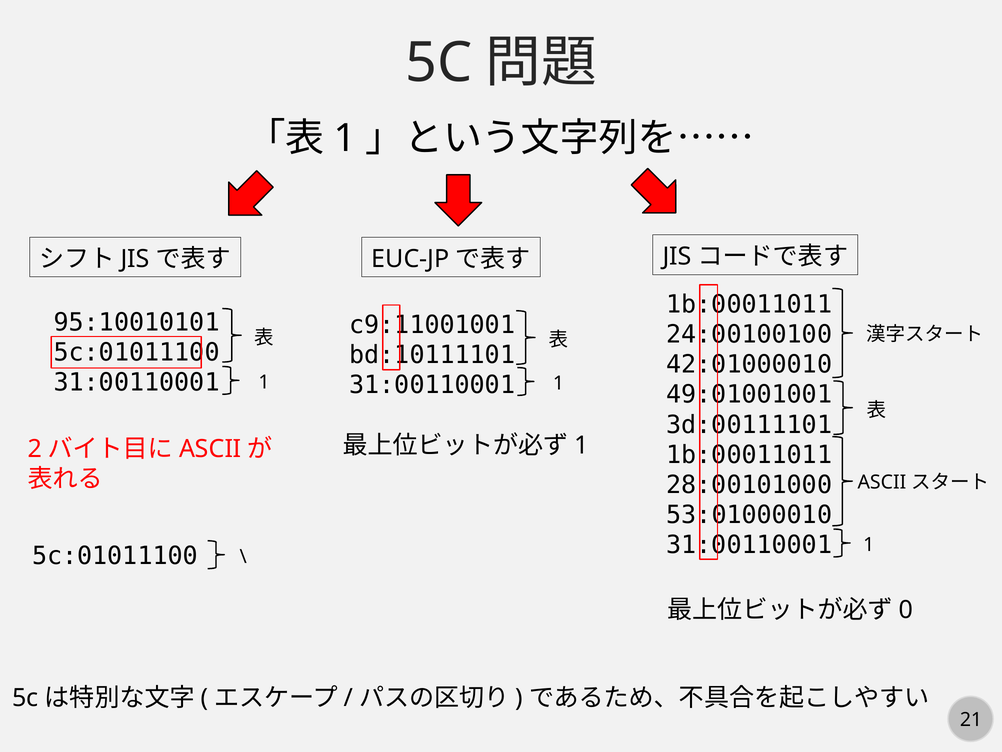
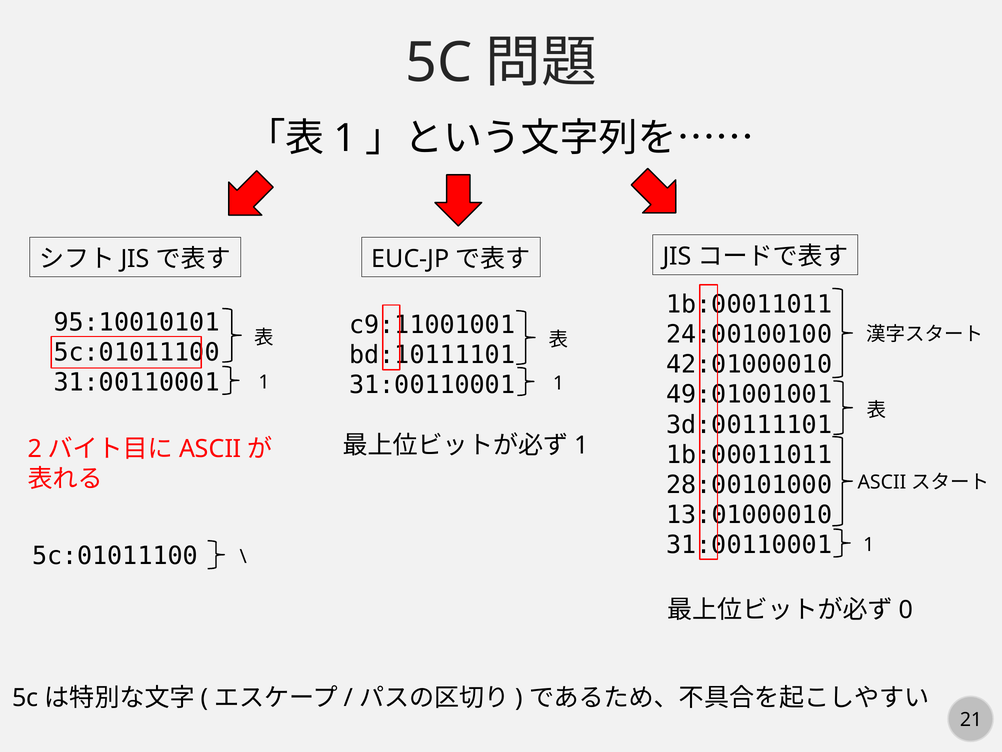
53:01000010: 53:01000010 -> 13:01000010
